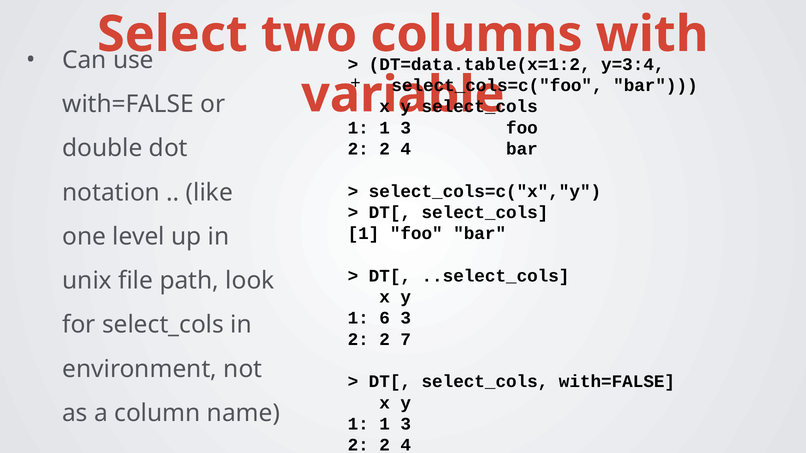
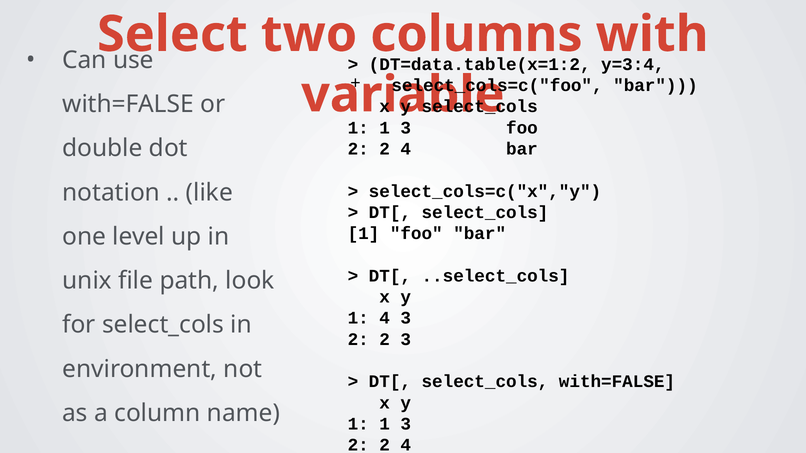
1 6: 6 -> 4
2 7: 7 -> 3
